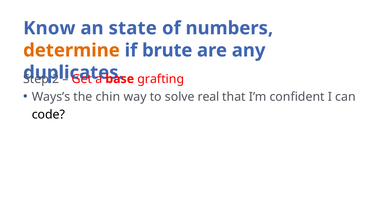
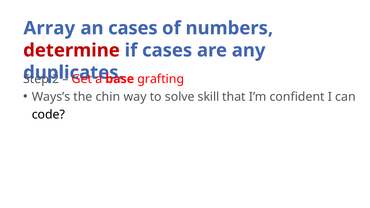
Know: Know -> Array
an state: state -> cases
determine colour: orange -> red
if brute: brute -> cases
real: real -> skill
